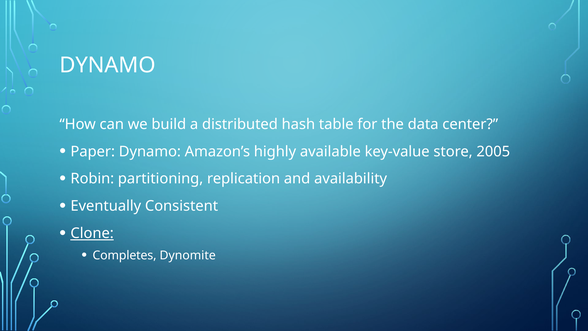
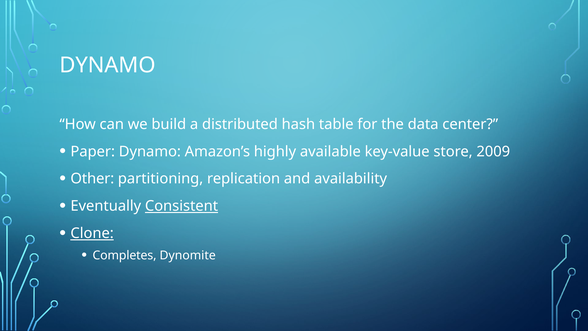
2005: 2005 -> 2009
Robin: Robin -> Other
Consistent underline: none -> present
